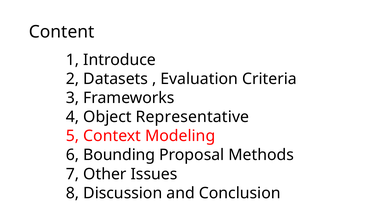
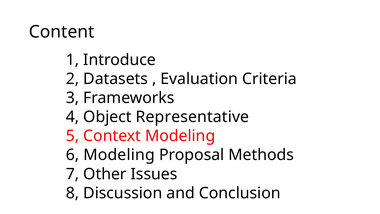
6 Bounding: Bounding -> Modeling
